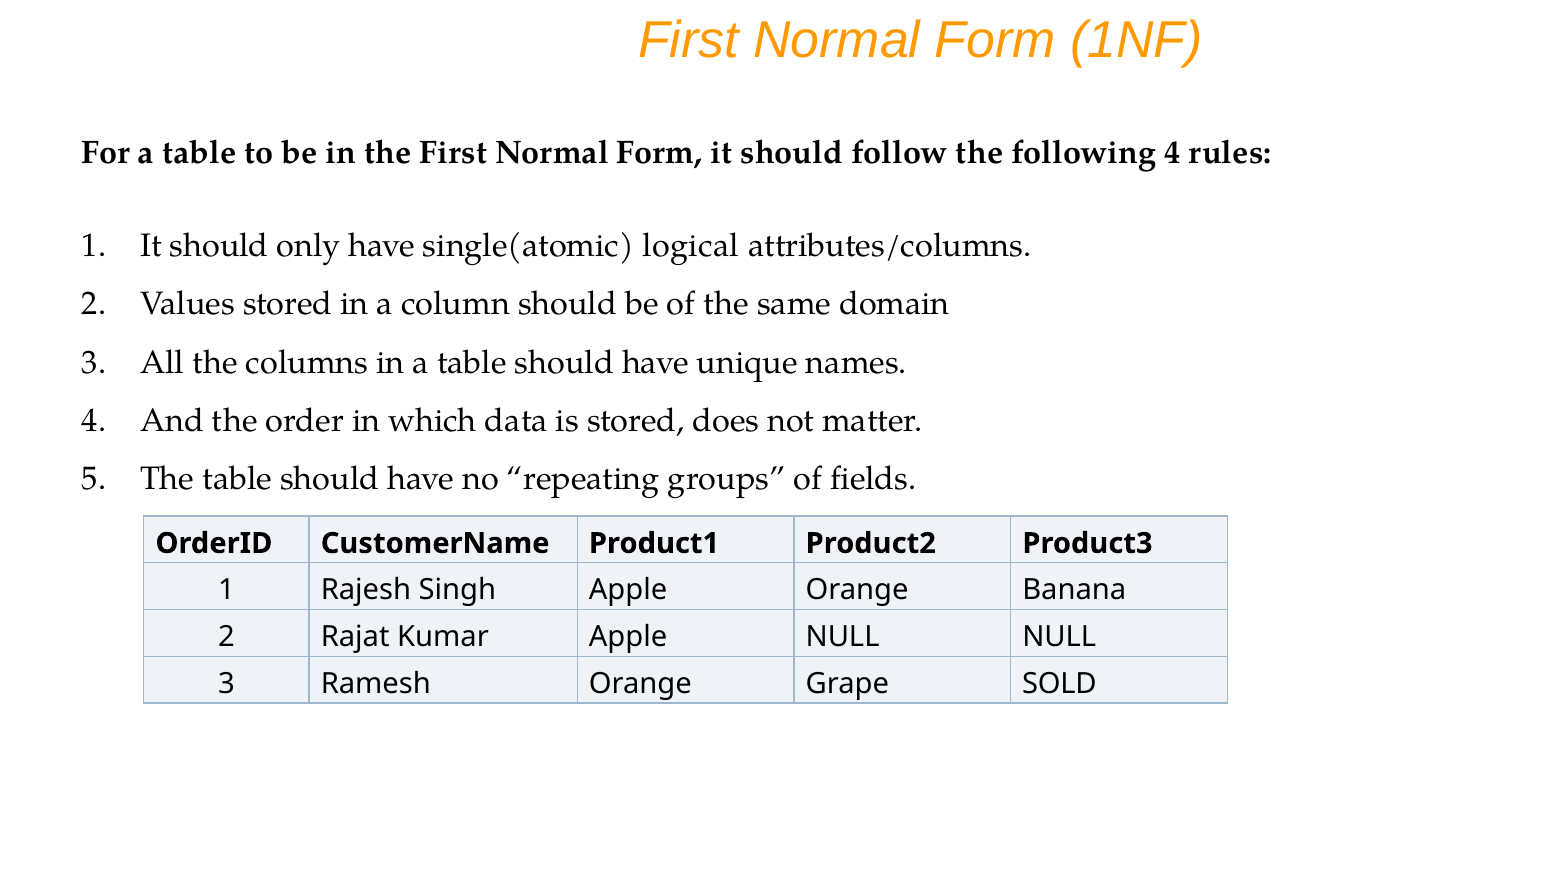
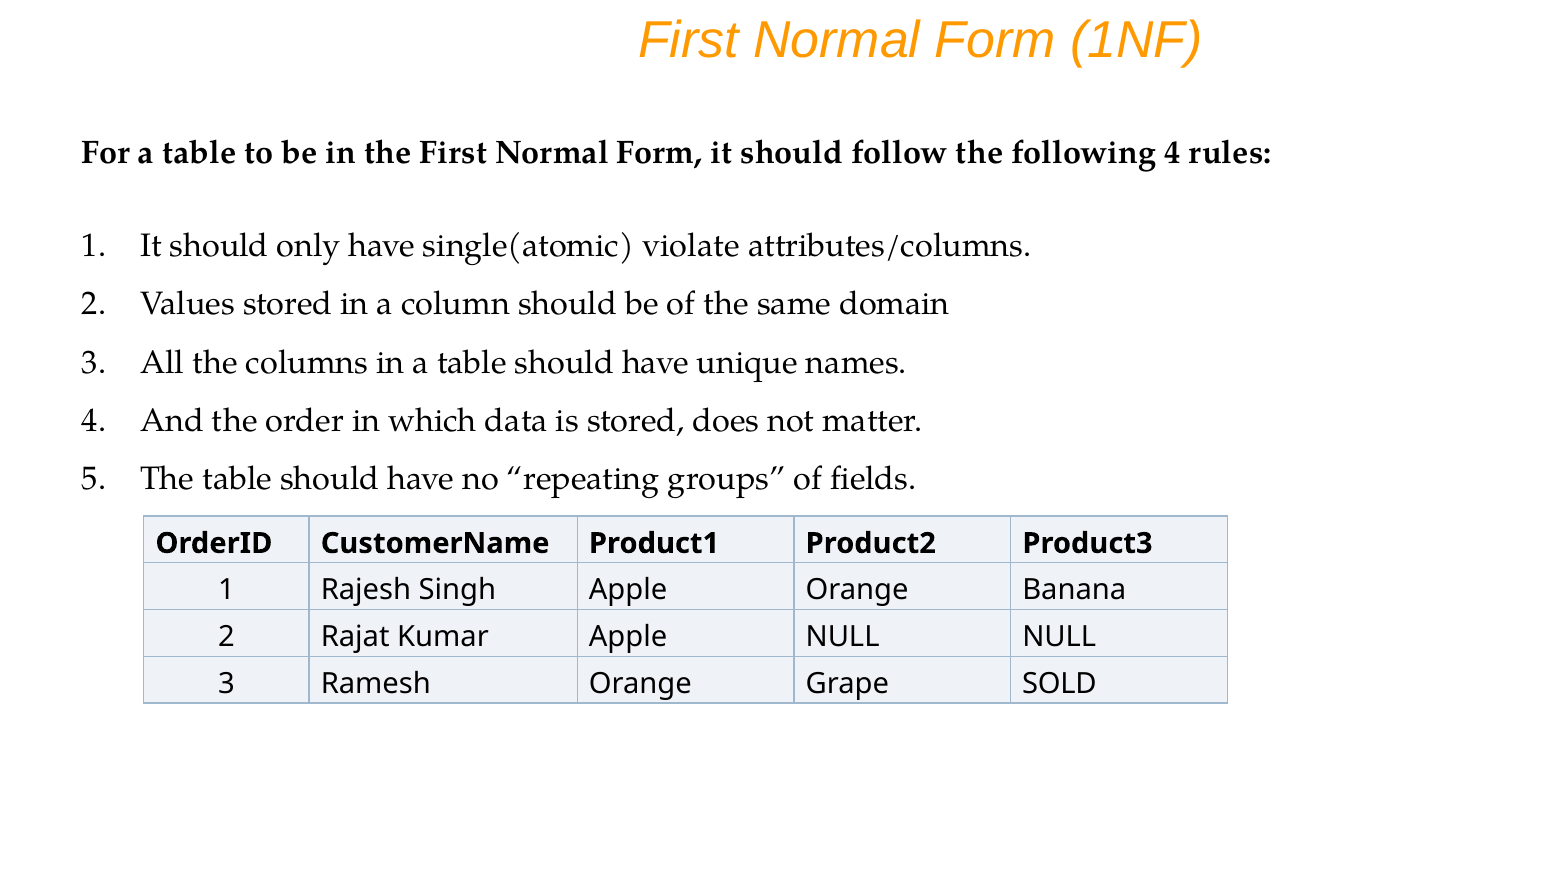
logical: logical -> violate
